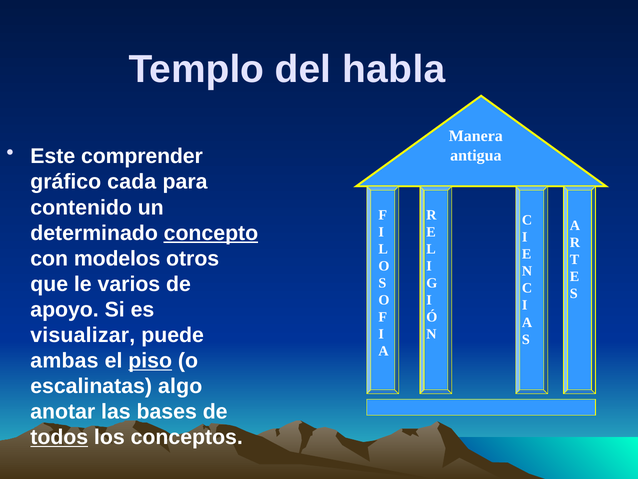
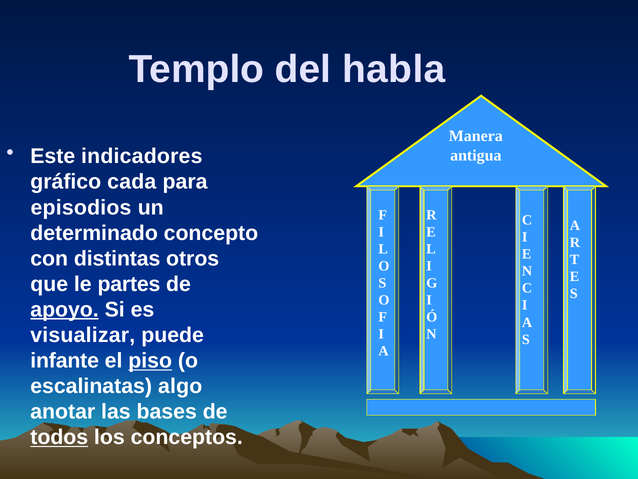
comprender: comprender -> indicadores
contenido: contenido -> episodios
concepto underline: present -> none
modelos: modelos -> distintas
varios: varios -> partes
apoyo underline: none -> present
ambas: ambas -> infante
